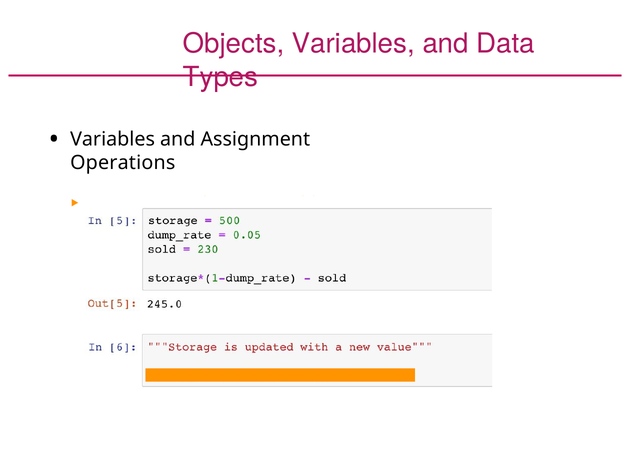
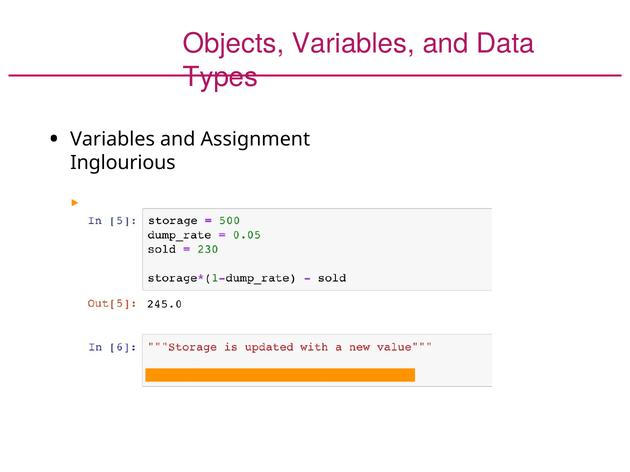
Operations: Operations -> Inglourious
